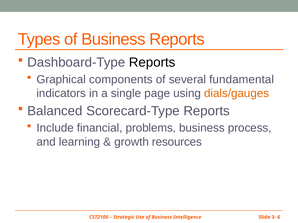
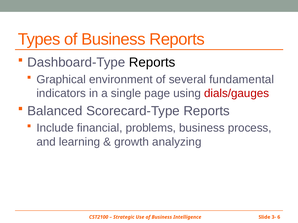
components: components -> environment
dials/gauges colour: orange -> red
resources: resources -> analyzing
